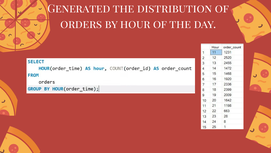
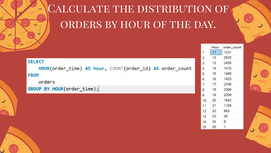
Generated: Generated -> Calculate
